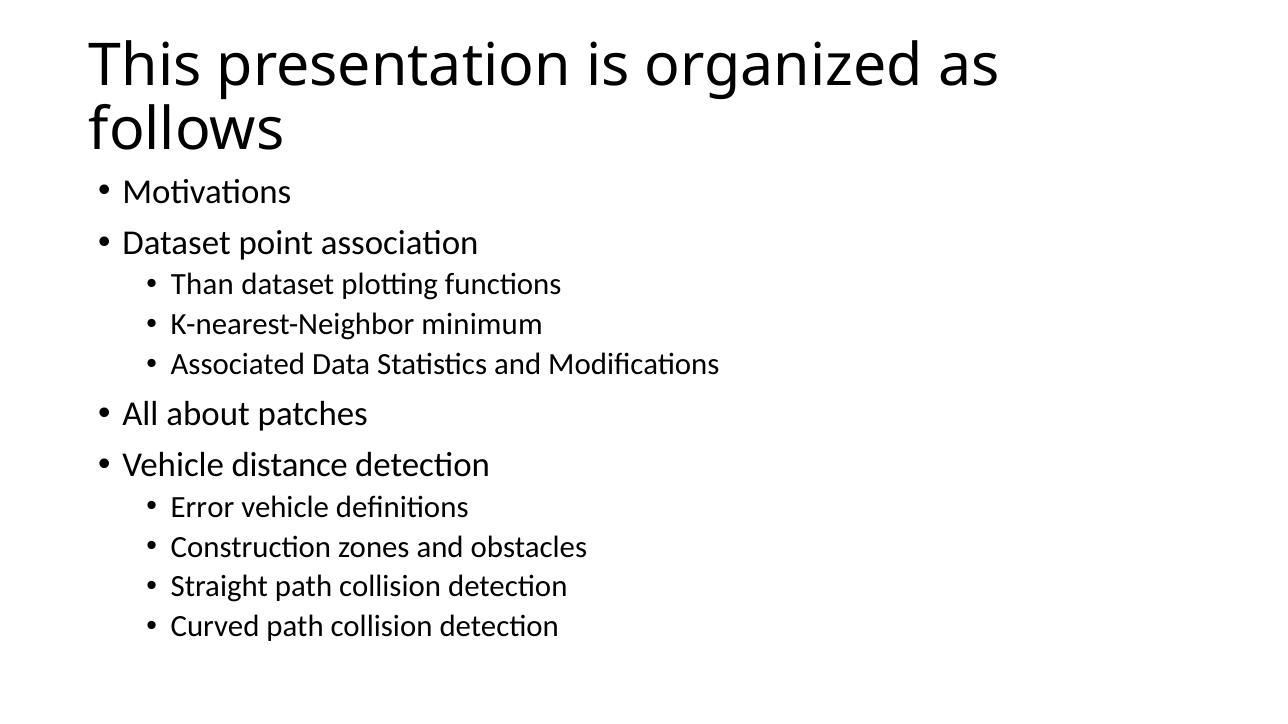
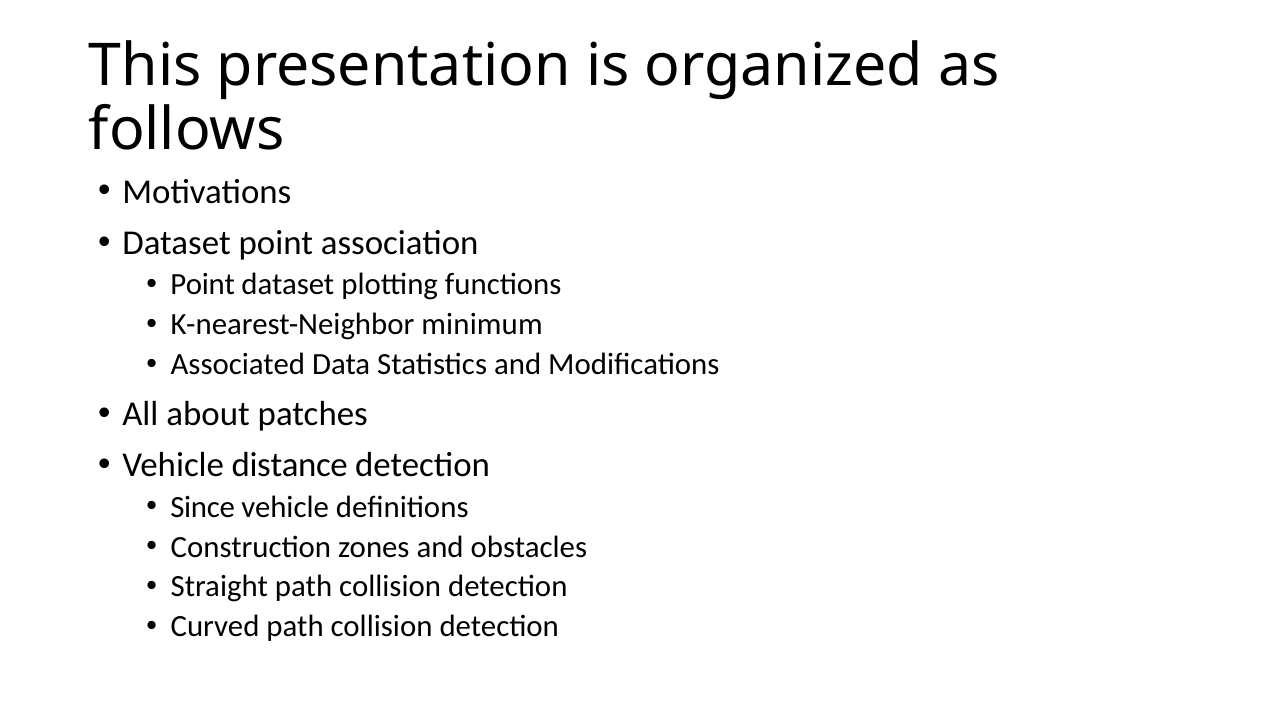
Than at (202, 285): Than -> Point
Error: Error -> Since
